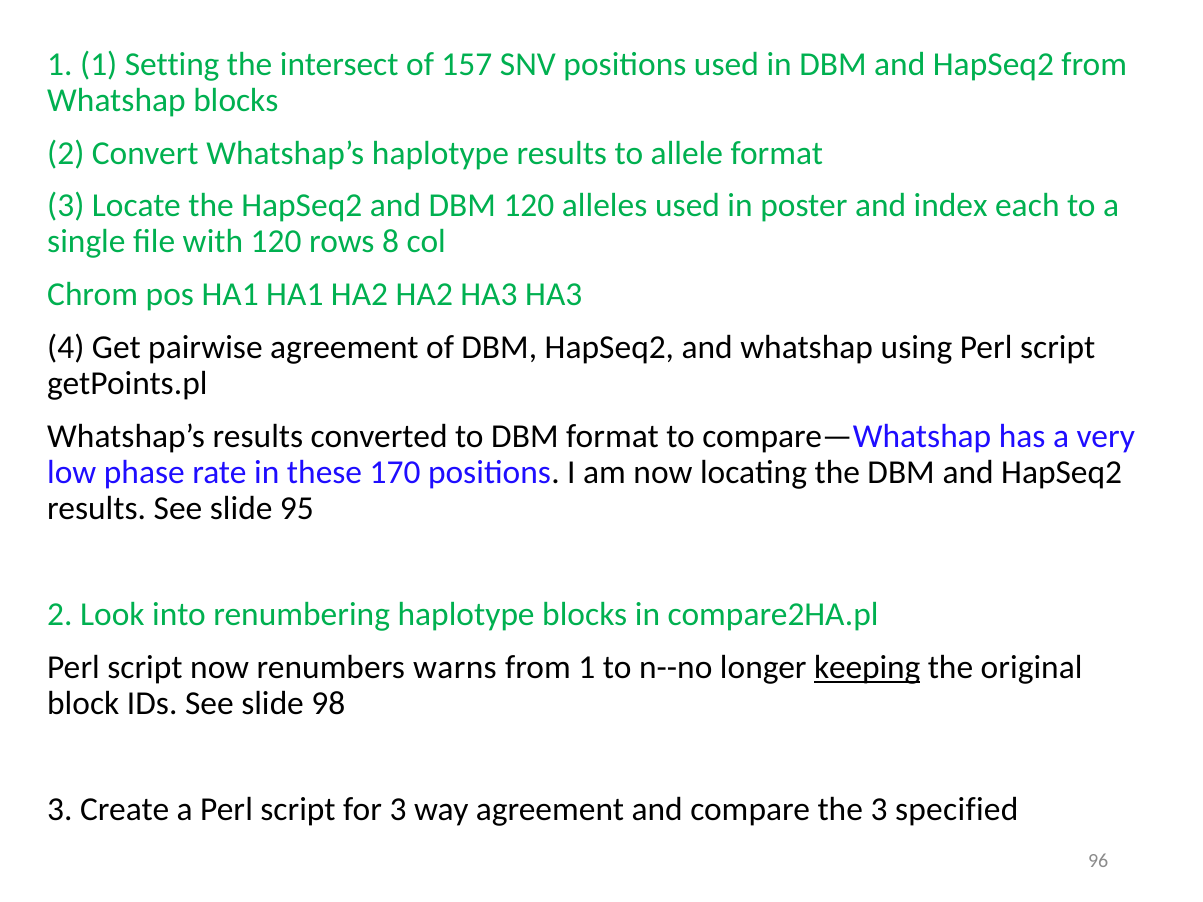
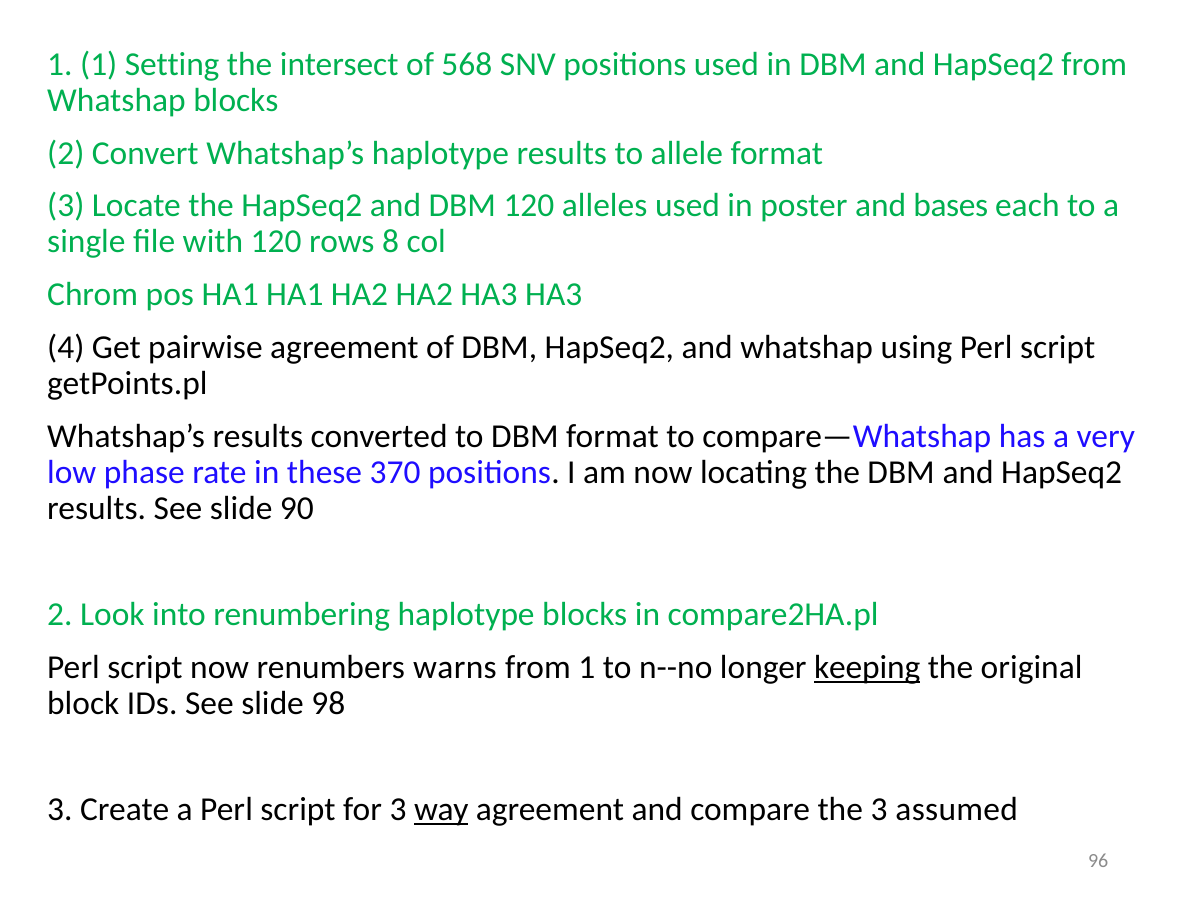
157: 157 -> 568
index: index -> bases
170: 170 -> 370
95: 95 -> 90
way underline: none -> present
specified: specified -> assumed
